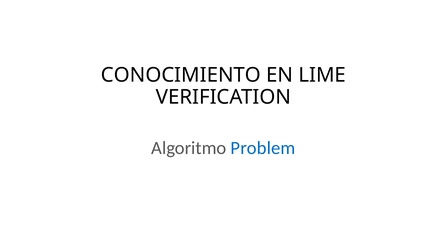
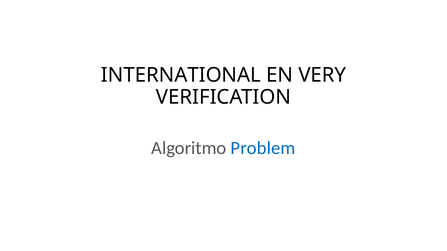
CONOCIMIENTO: CONOCIMIENTO -> INTERNATIONAL
LIME: LIME -> VERY
